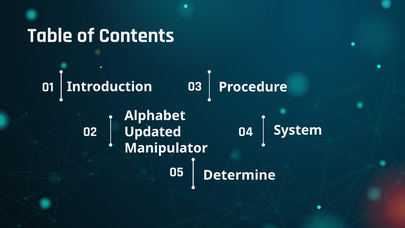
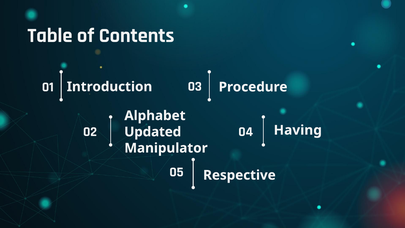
System: System -> Having
Determine: Determine -> Respective
